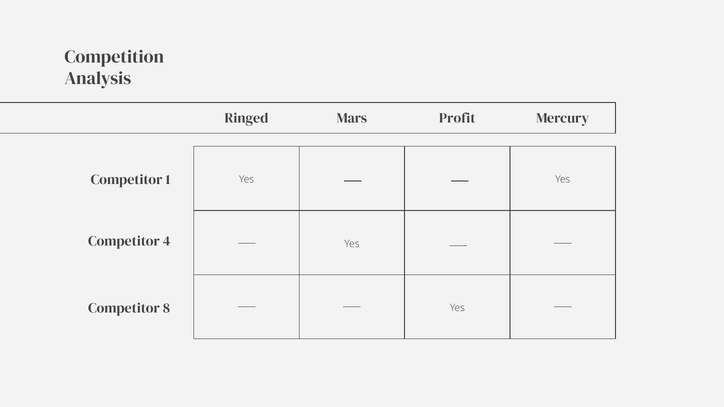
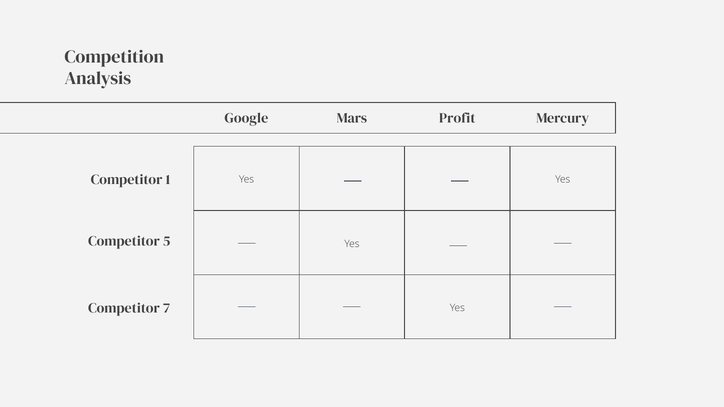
Ringed: Ringed -> Google
4: 4 -> 5
8: 8 -> 7
